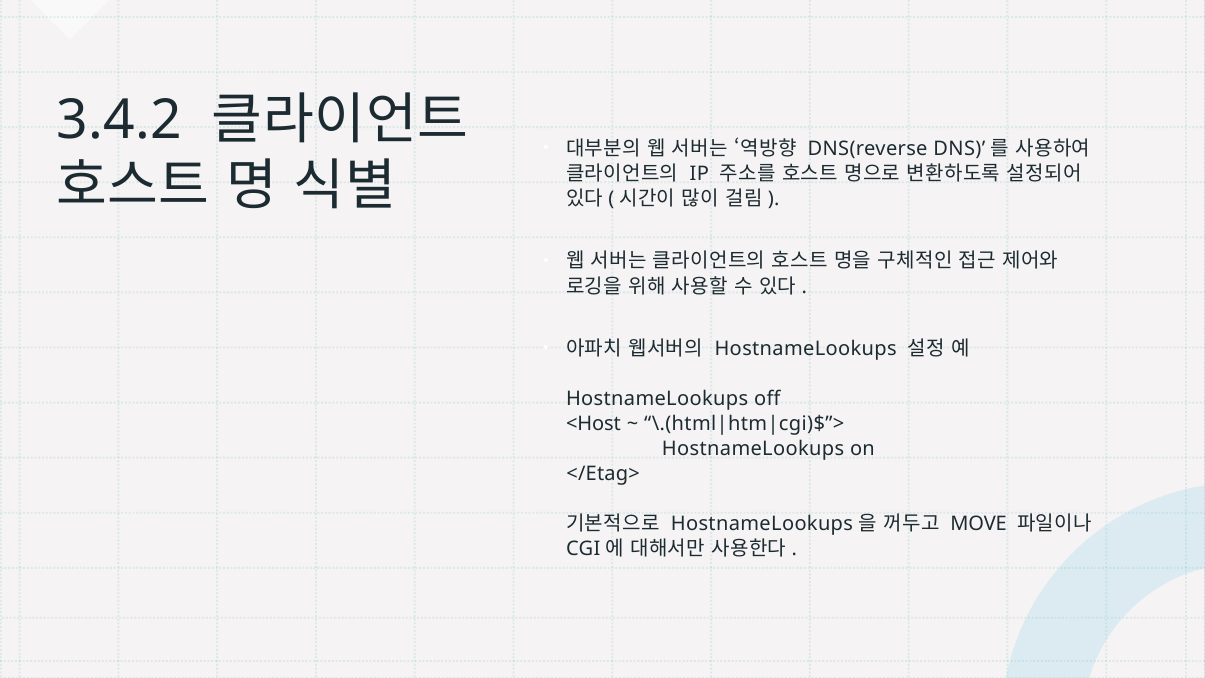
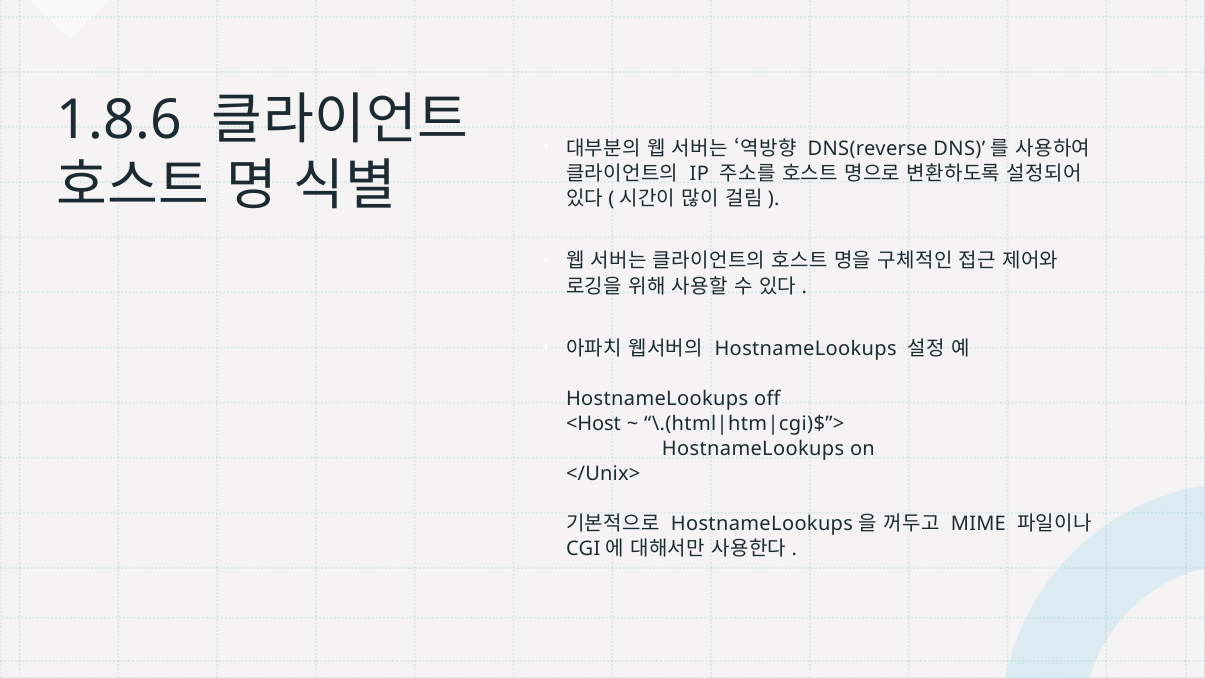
3.4.2: 3.4.2 -> 1.8.6
</Etag>: </Etag> -> </Unix>
MOVE: MOVE -> MIME
